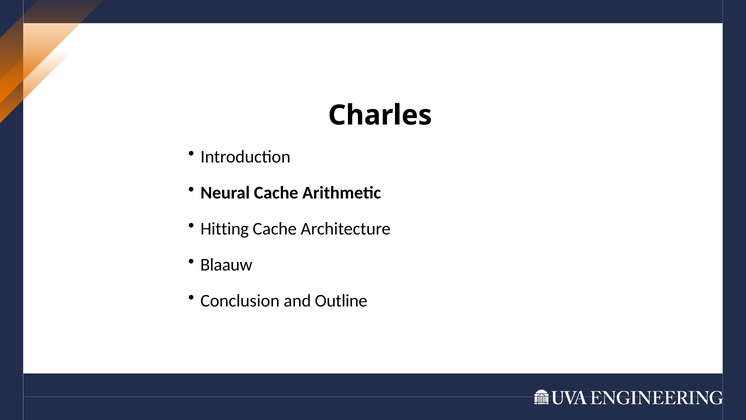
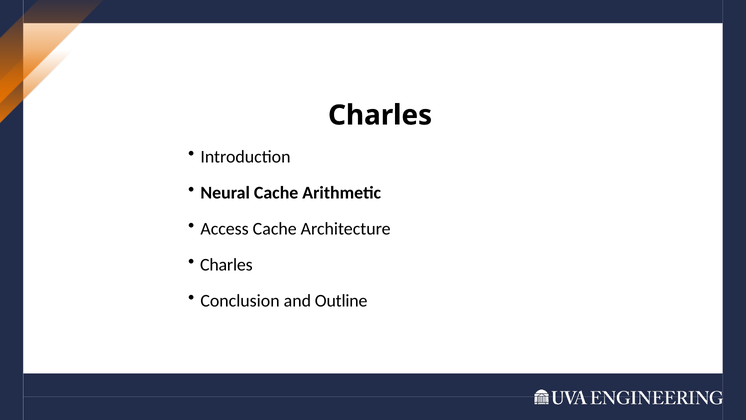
Hitting: Hitting -> Access
Blaauw at (226, 265): Blaauw -> Charles
